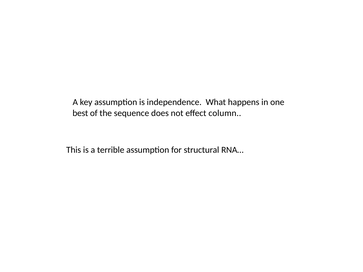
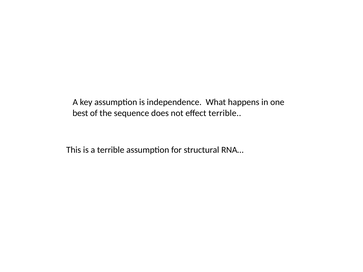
effect column: column -> terrible
